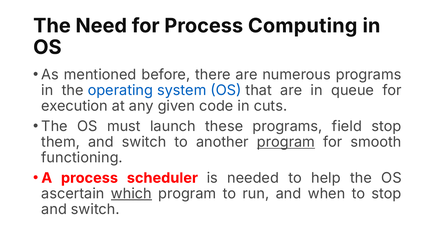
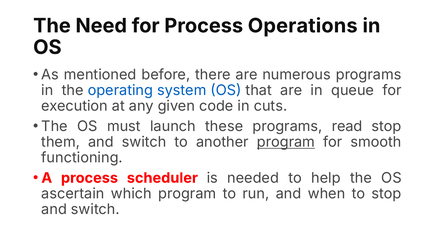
Computing: Computing -> Operations
field: field -> read
which underline: present -> none
